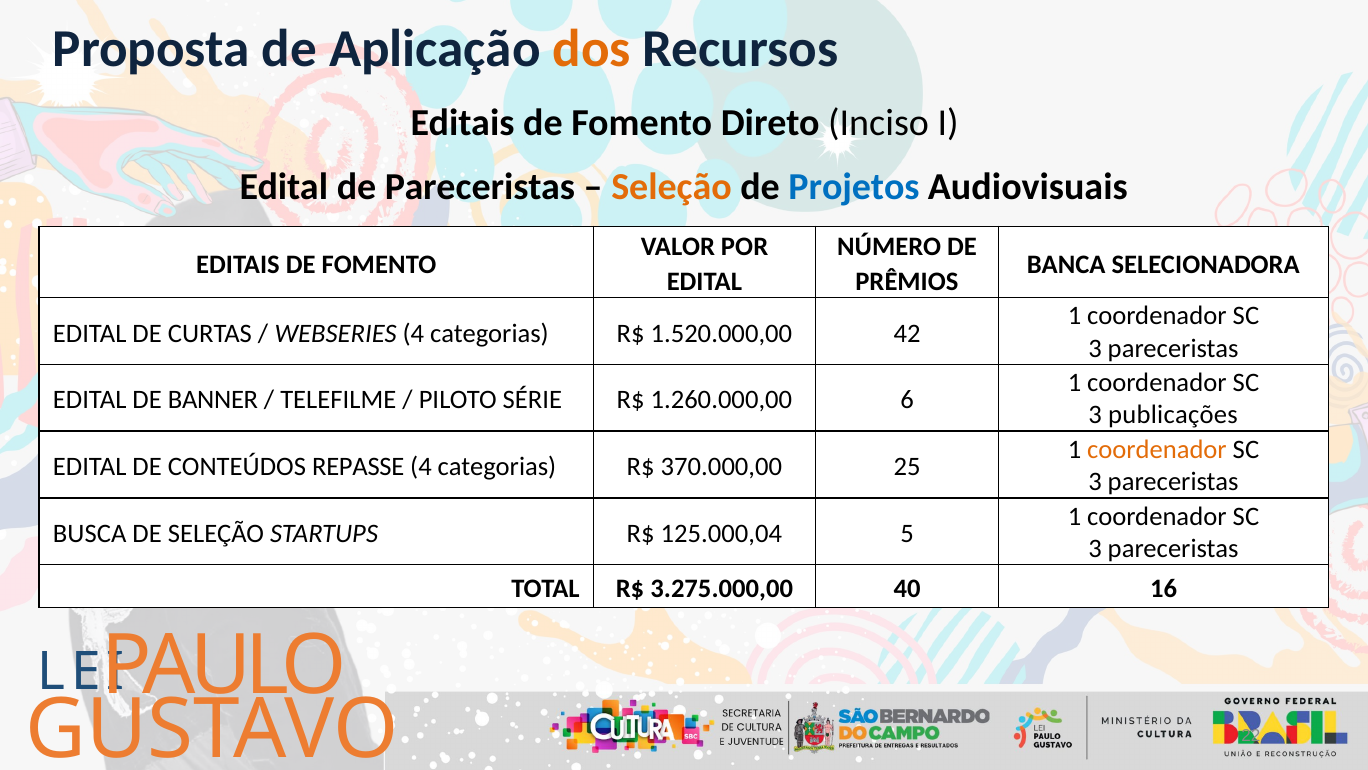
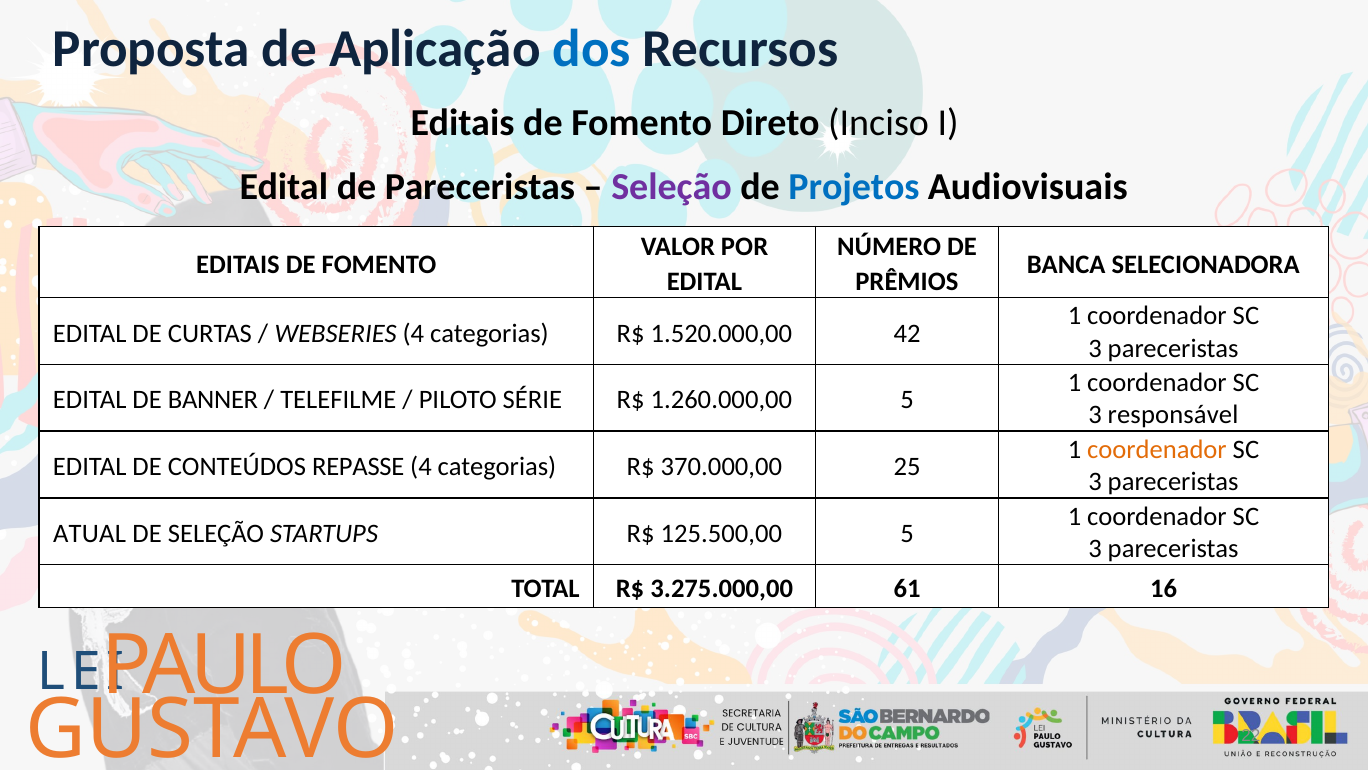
dos colour: orange -> blue
Seleção at (671, 187) colour: orange -> purple
6 at (907, 400): 6 -> 5
publicações: publicações -> responsável
BUSCA: BUSCA -> ATUAL
125.000,04: 125.000,04 -> 125.500,00
40: 40 -> 61
